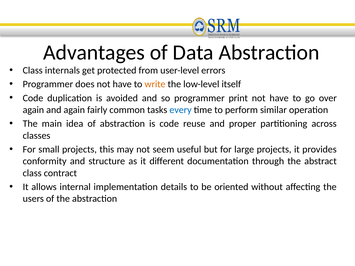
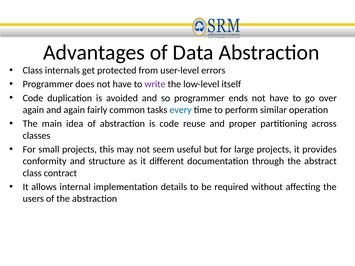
write colour: orange -> purple
print: print -> ends
oriented: oriented -> required
